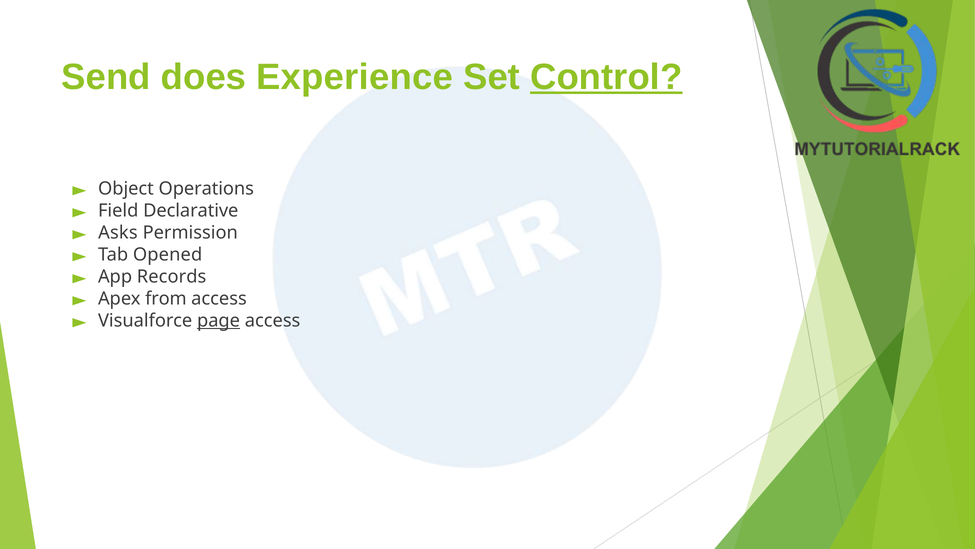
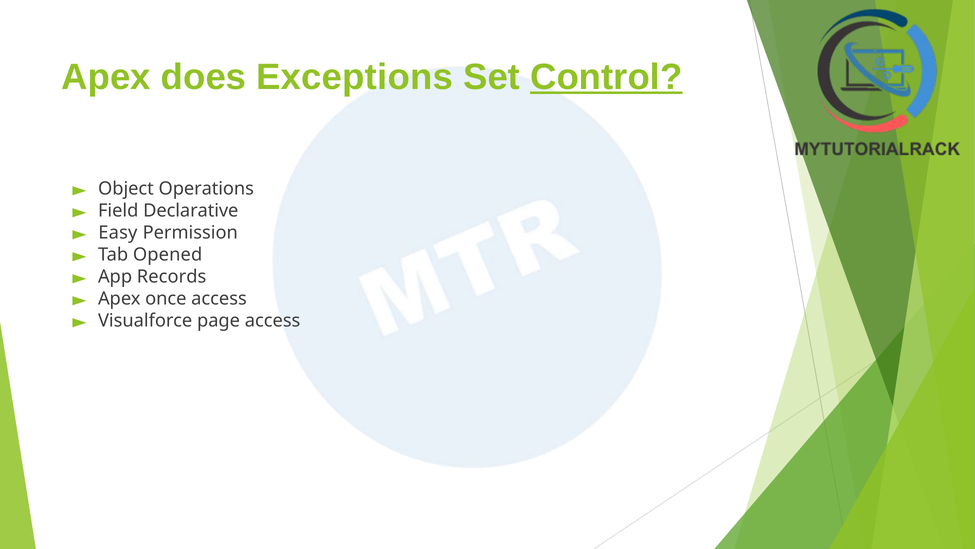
Send at (106, 77): Send -> Apex
Experience: Experience -> Exceptions
Asks: Asks -> Easy
from: from -> once
page underline: present -> none
